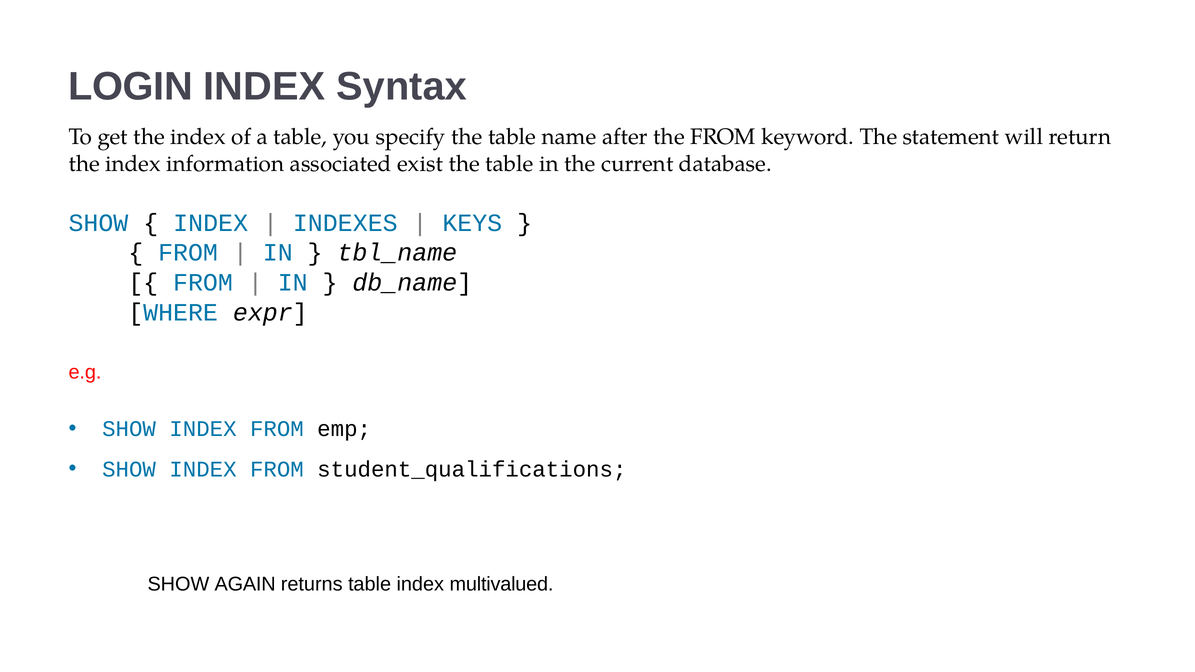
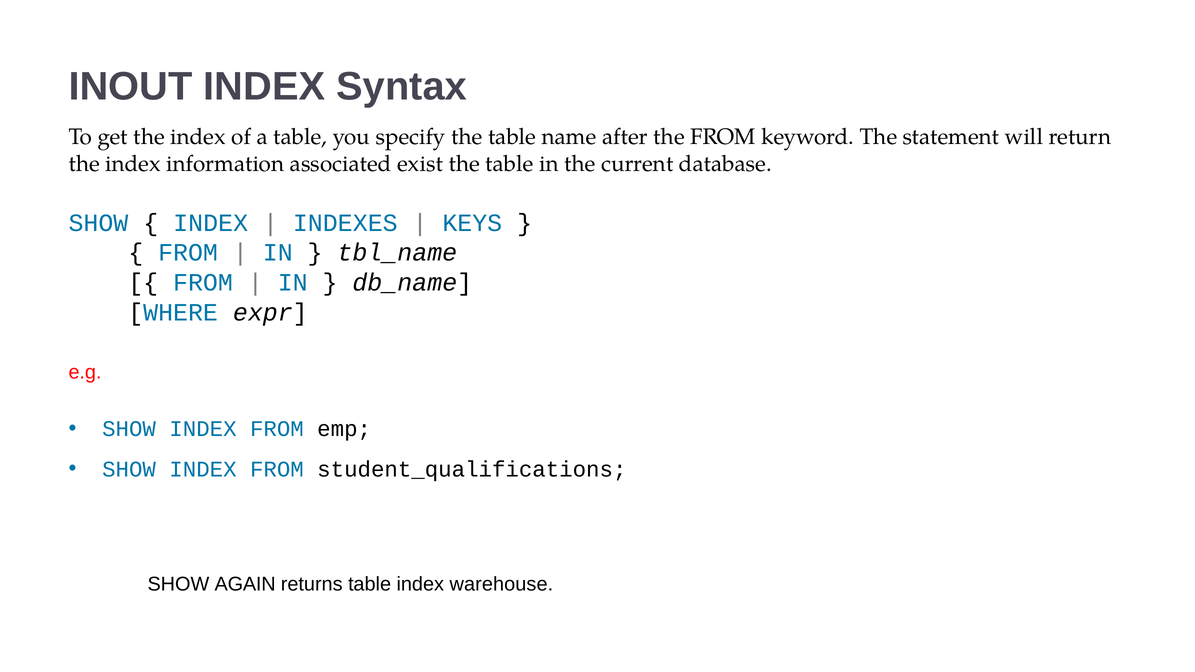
LOGIN: LOGIN -> INOUT
multivalued: multivalued -> warehouse
